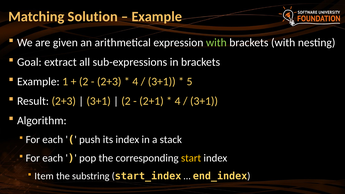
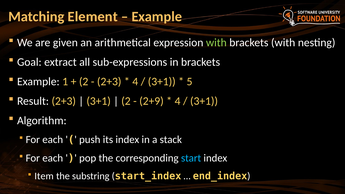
Solution: Solution -> Element
2+1: 2+1 -> 2+9
start colour: yellow -> light blue
